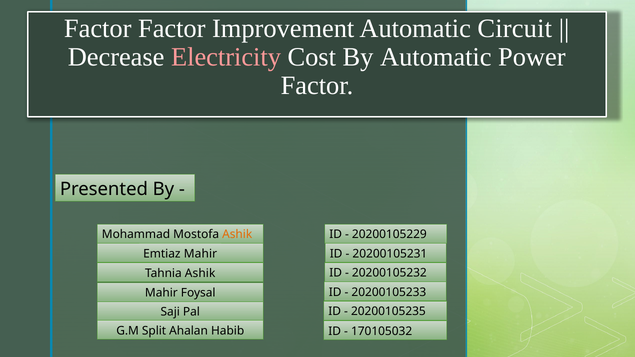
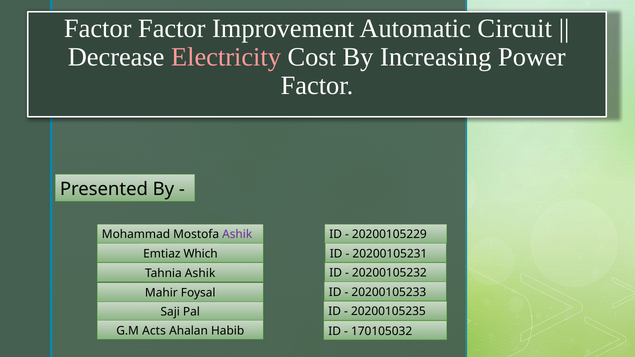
By Automatic: Automatic -> Increasing
Ashik at (237, 234) colour: orange -> purple
Emtiaz Mahir: Mahir -> Which
Split: Split -> Acts
